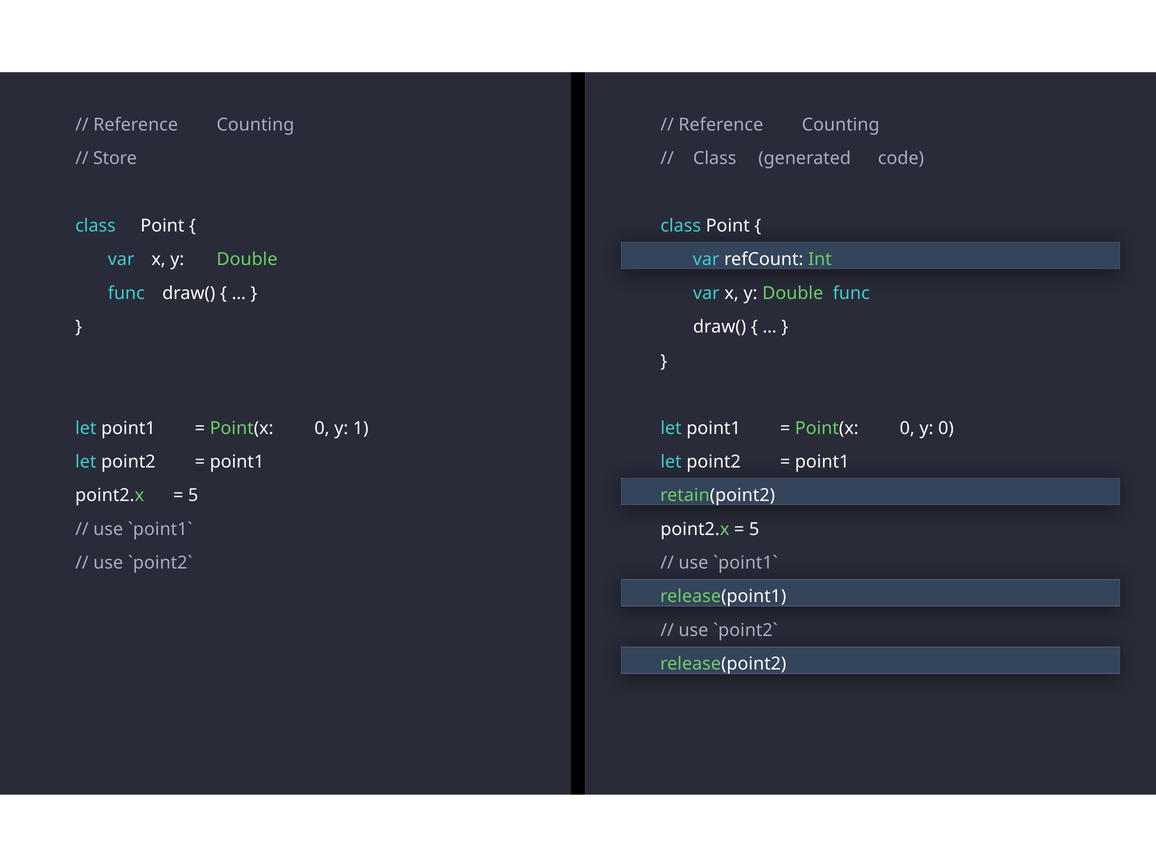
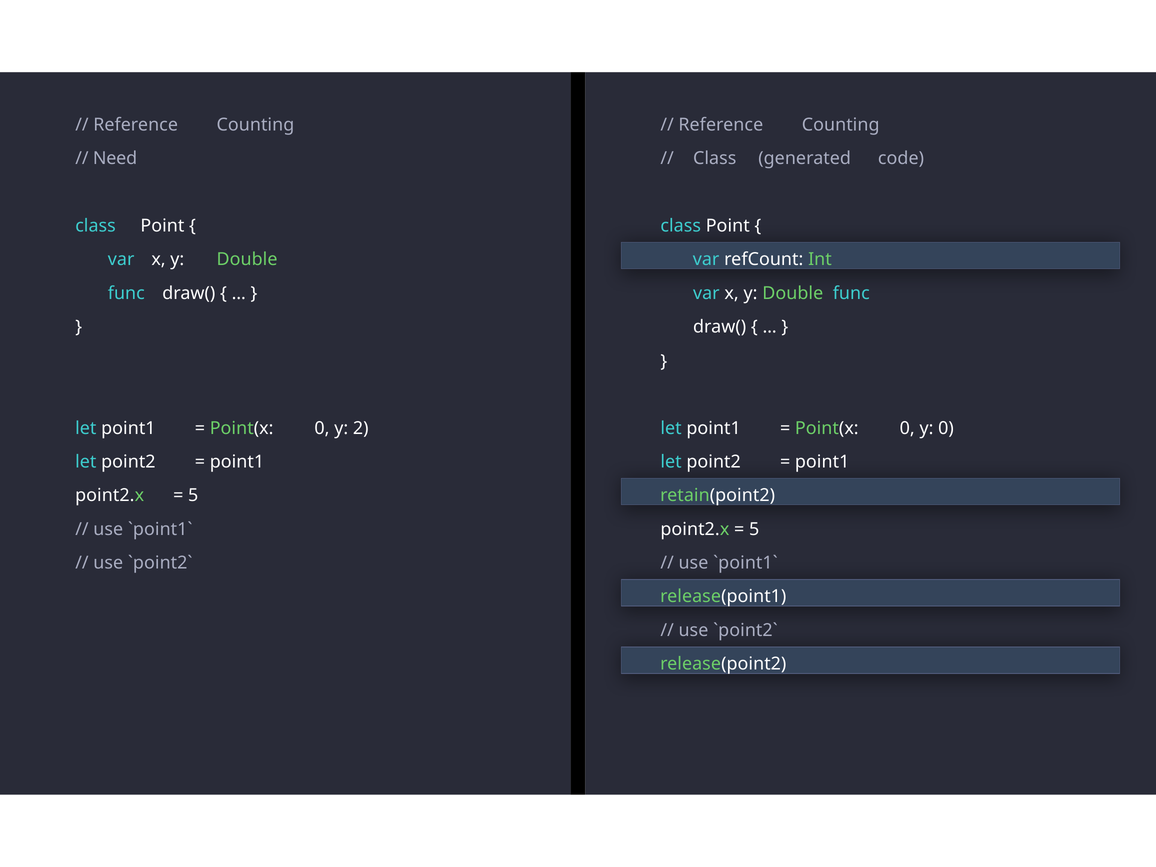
Store: Store -> Need
1: 1 -> 2
